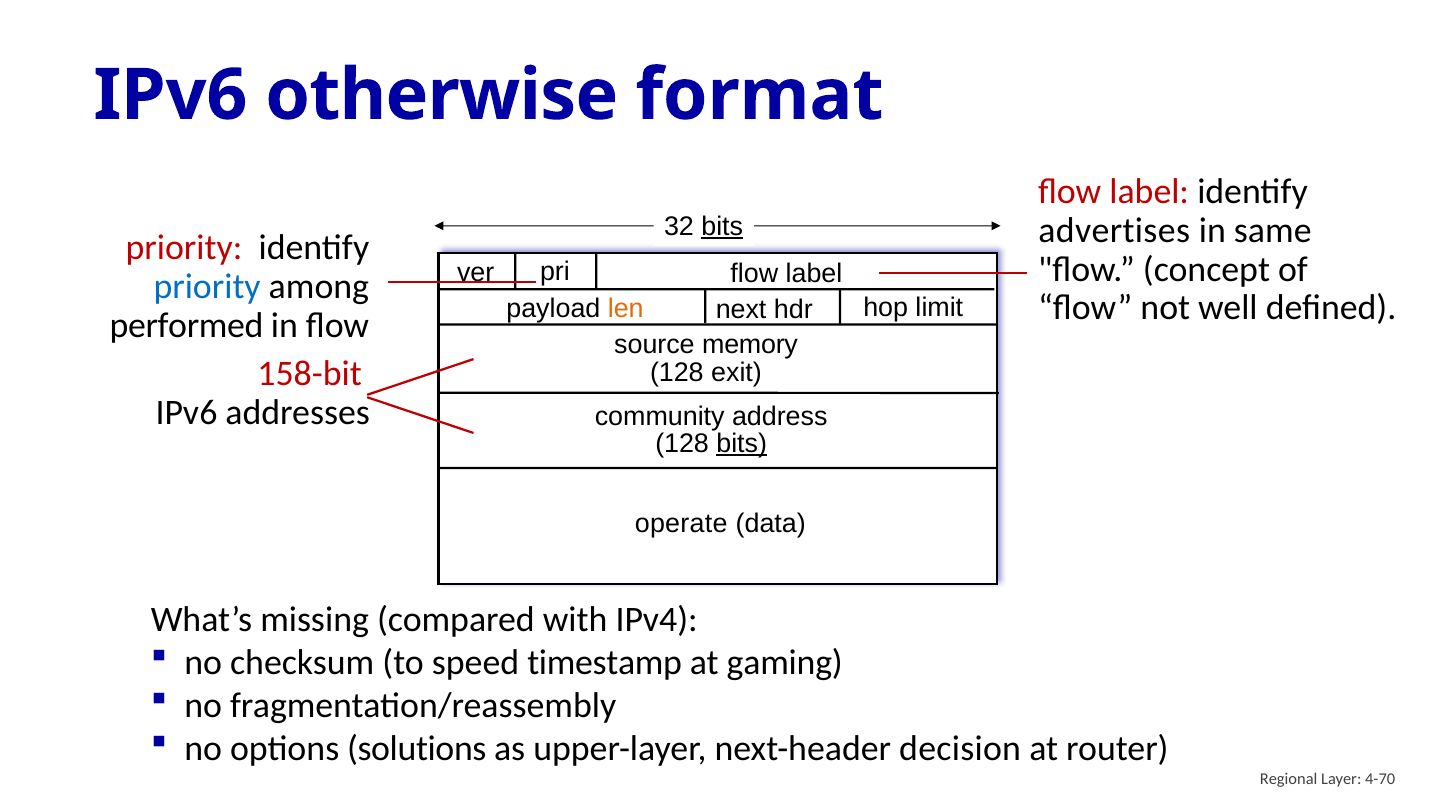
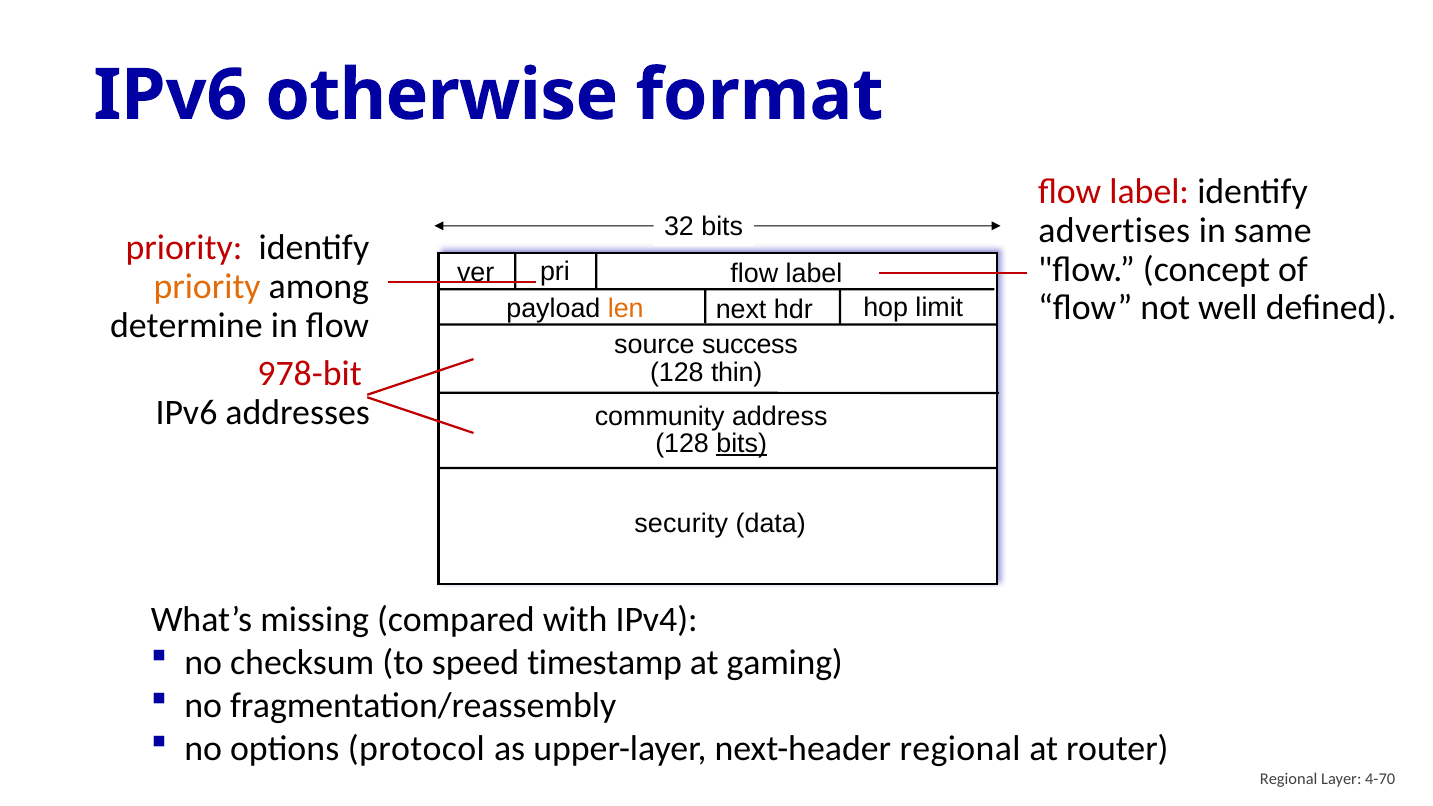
bits at (722, 227) underline: present -> none
priority at (207, 287) colour: blue -> orange
performed: performed -> determine
memory: memory -> success
158-bit: 158-bit -> 978-bit
exit: exit -> thin
operate: operate -> security
solutions: solutions -> protocol
next-header decision: decision -> regional
